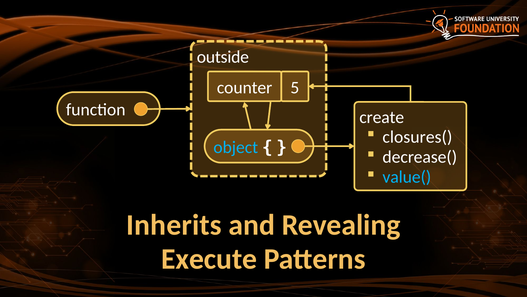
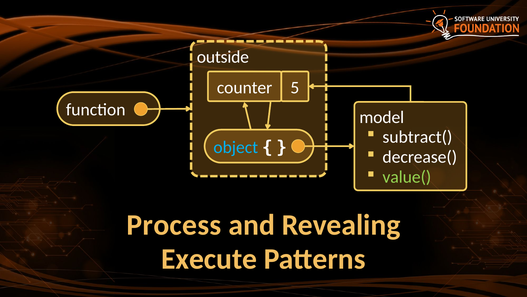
create: create -> model
closures(: closures( -> subtract(
value( colour: light blue -> light green
Inherits: Inherits -> Process
